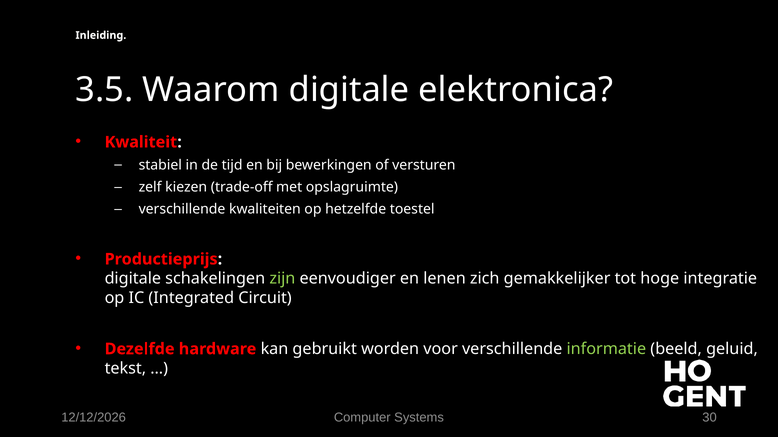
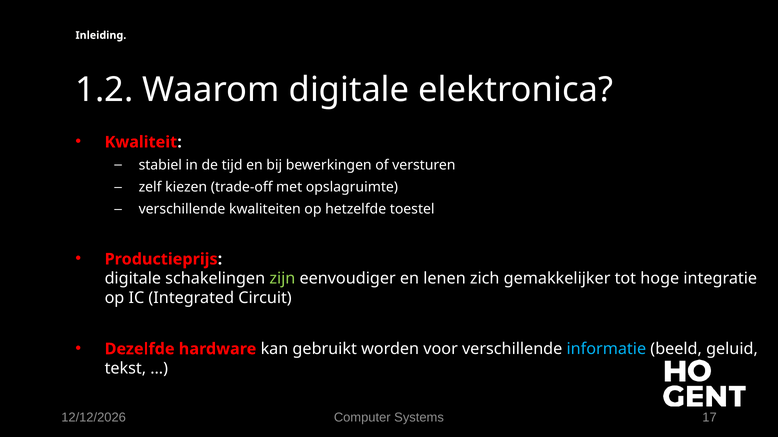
3.5: 3.5 -> 1.2
informatie colour: light green -> light blue
30: 30 -> 17
